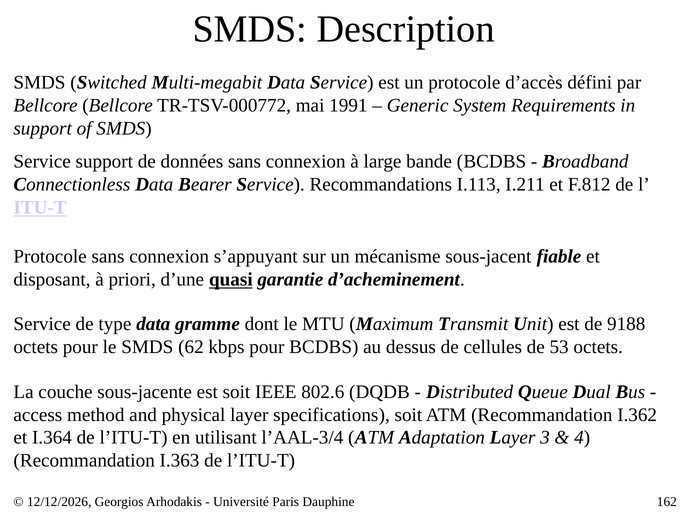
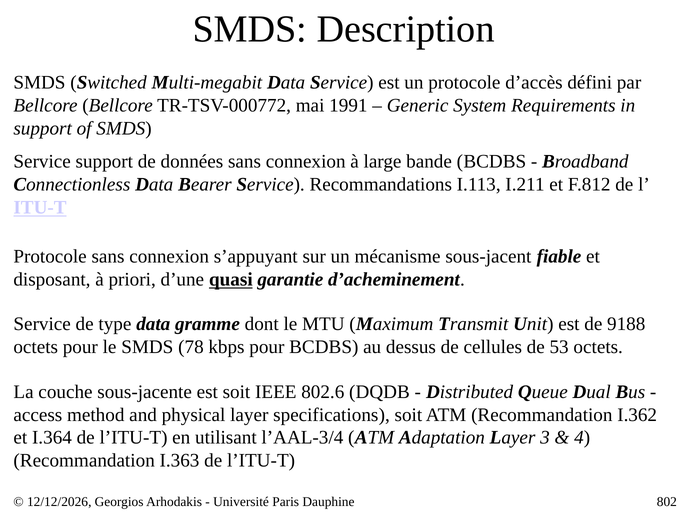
62: 62 -> 78
162: 162 -> 802
